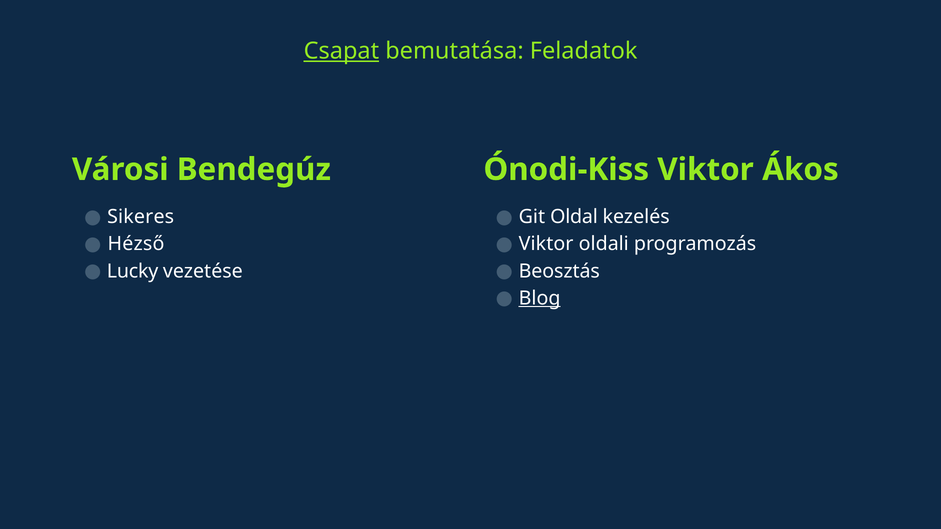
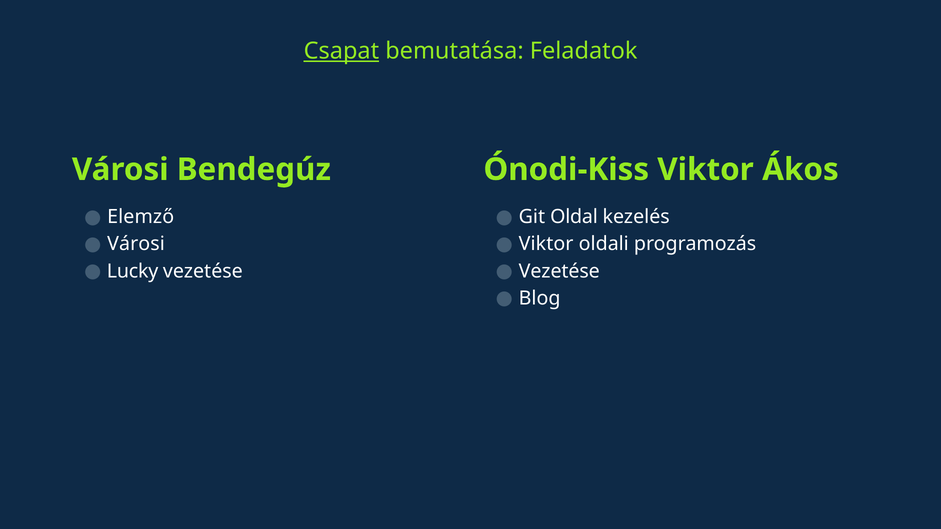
Sikeres: Sikeres -> Elemző
Hézső at (136, 244): Hézső -> Városi
Beosztás at (559, 271): Beosztás -> Vezetése
Blog underline: present -> none
